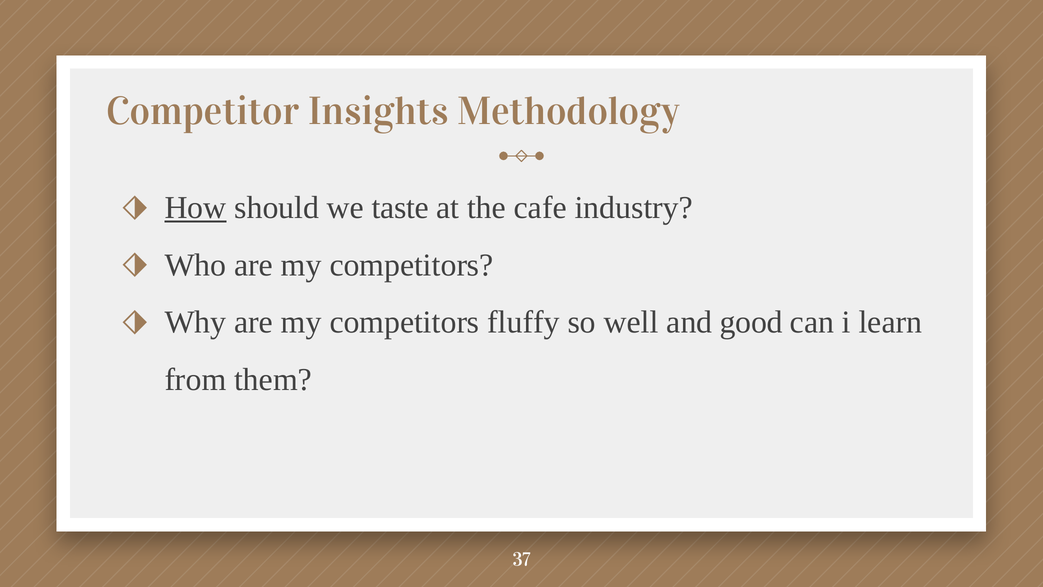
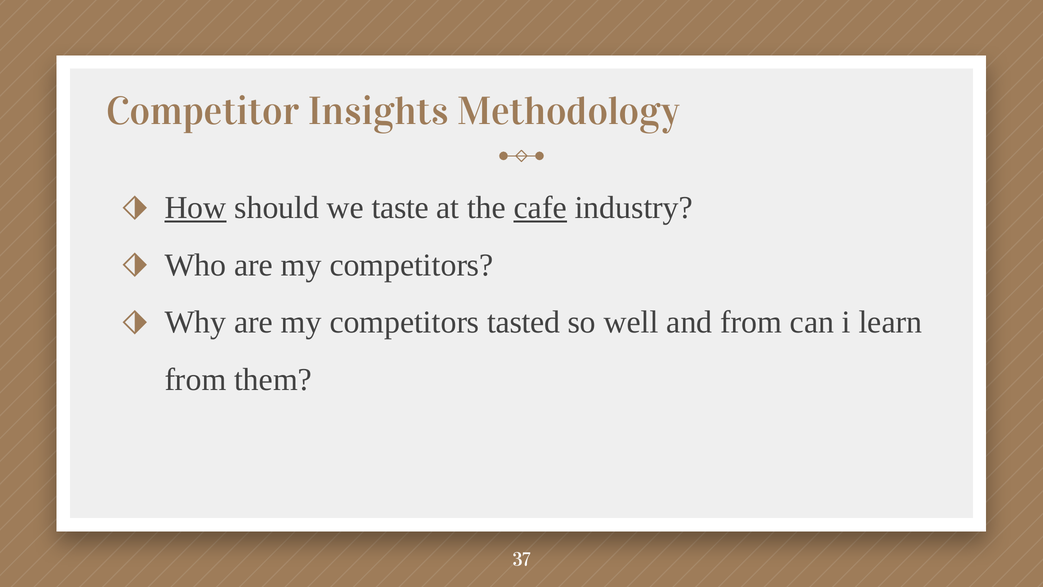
cafe underline: none -> present
fluffy: fluffy -> tasted
and good: good -> from
